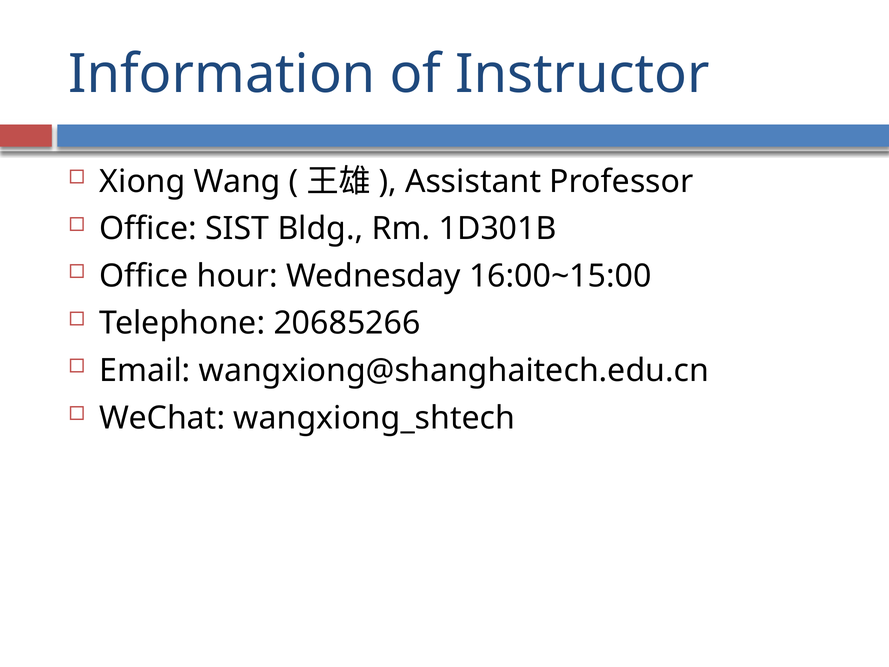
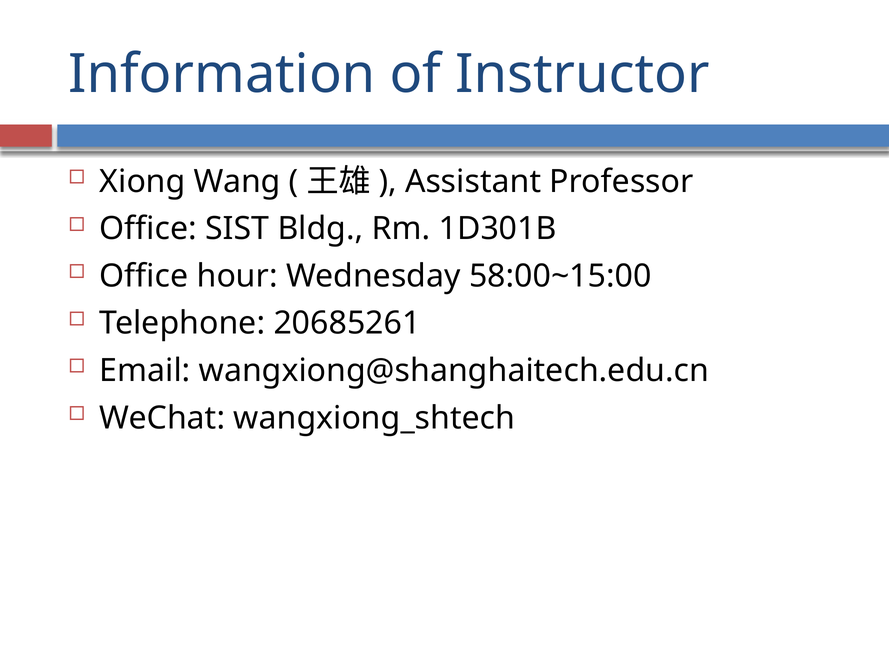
16:00~15:00: 16:00~15:00 -> 58:00~15:00
20685266: 20685266 -> 20685261
